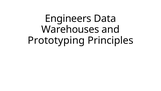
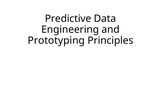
Engineers: Engineers -> Predictive
Warehouses: Warehouses -> Engineering
